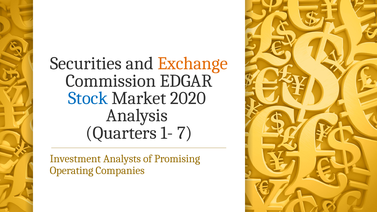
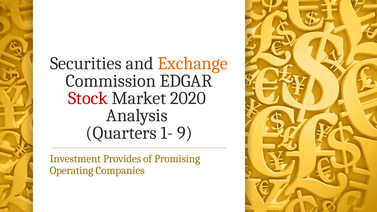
Stock colour: blue -> red
7: 7 -> 9
Analysts: Analysts -> Provides
